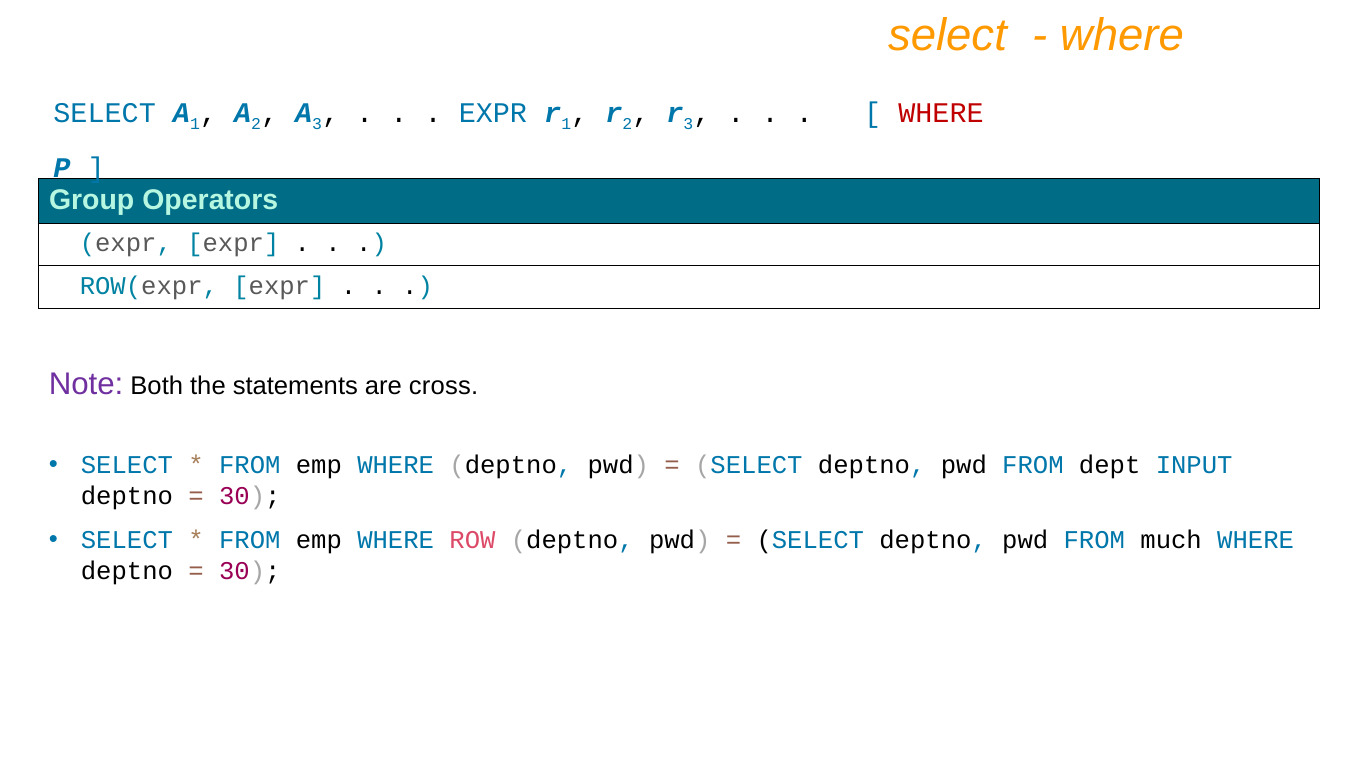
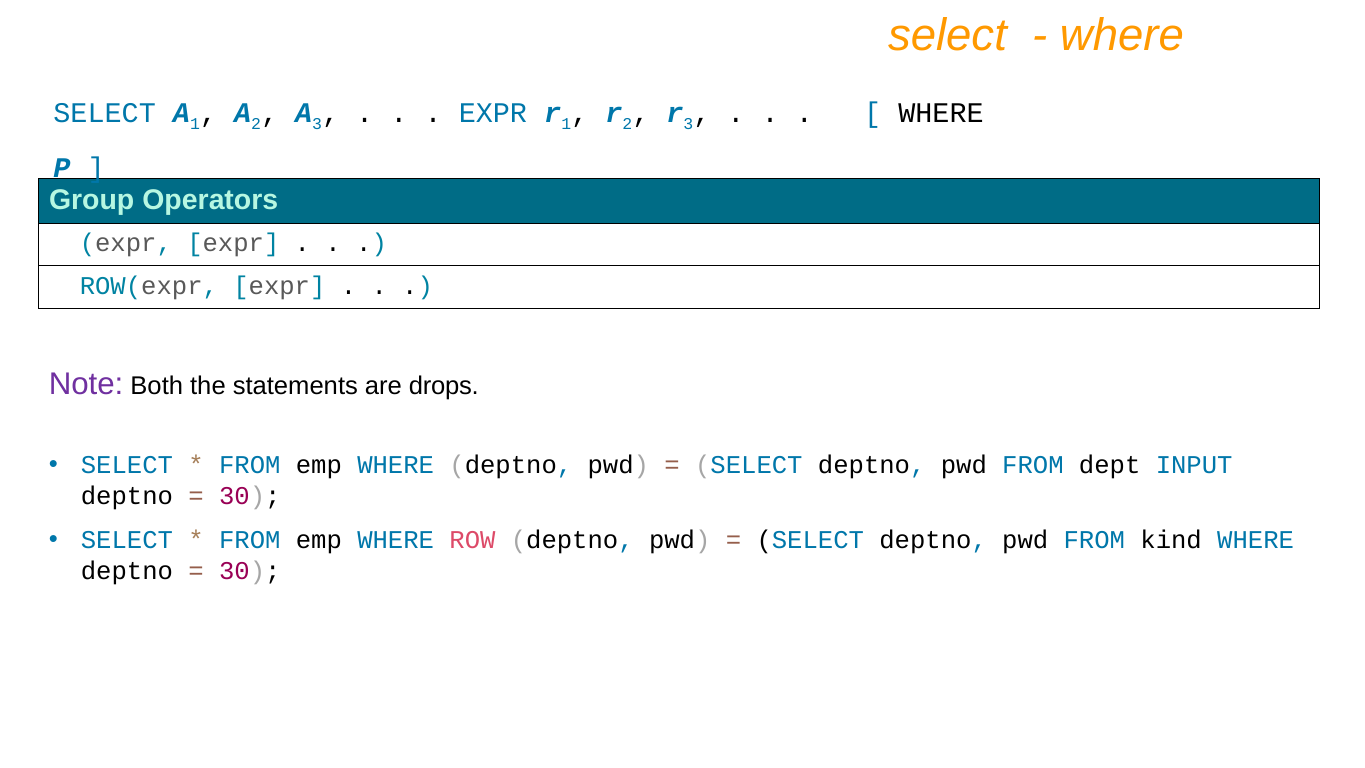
WHERE at (941, 113) colour: red -> black
cross: cross -> drops
much: much -> kind
